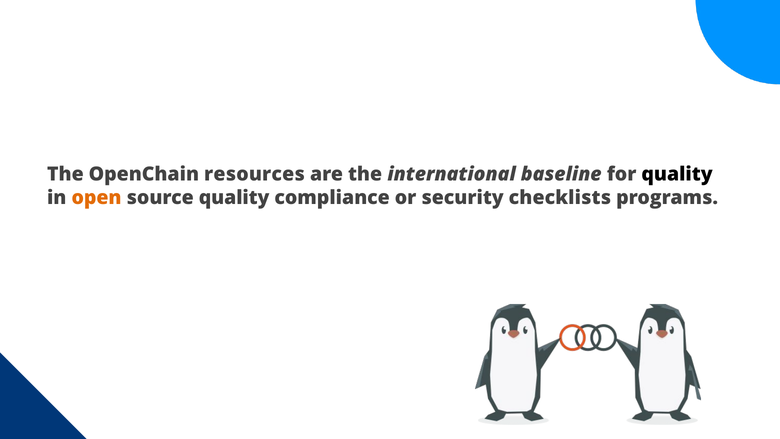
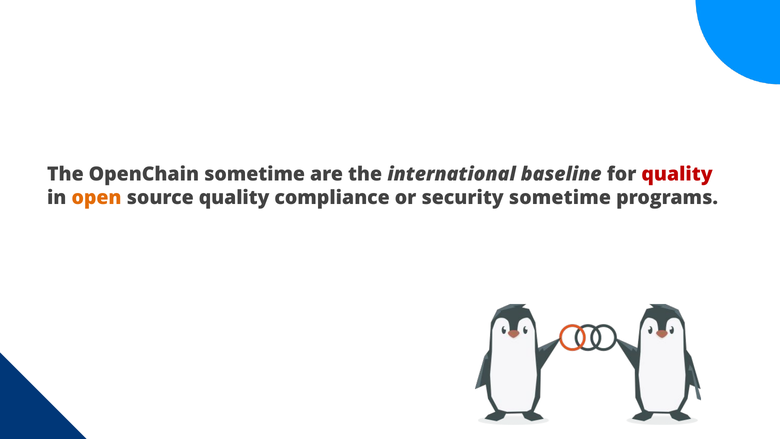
OpenChain resources: resources -> sometime
quality at (677, 174) colour: black -> red
security checklists: checklists -> sometime
